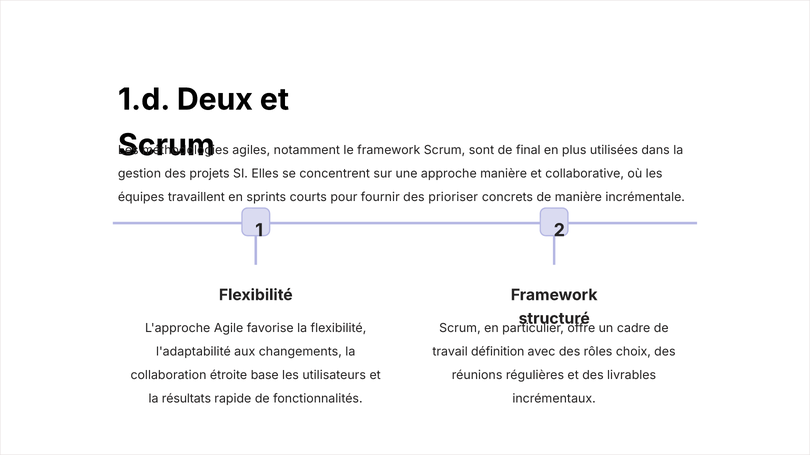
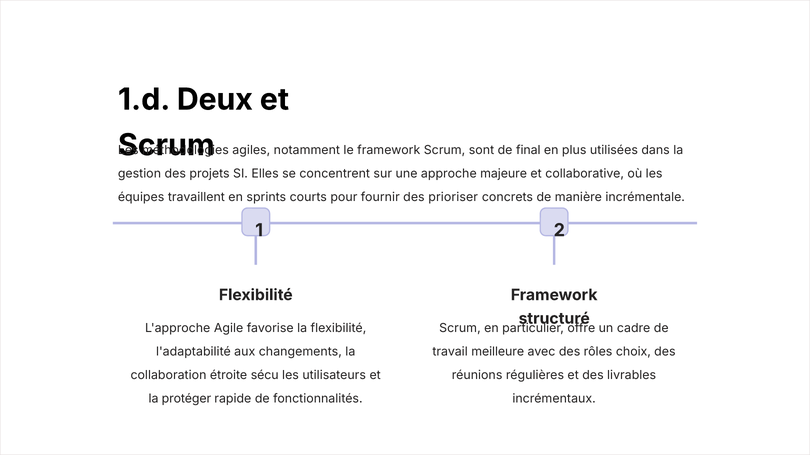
approche manière: manière -> majeure
définition: définition -> meilleure
base: base -> sécu
résultats: résultats -> protéger
